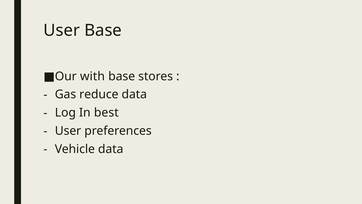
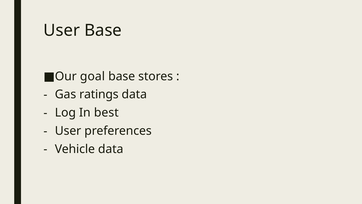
with: with -> goal
reduce: reduce -> ratings
